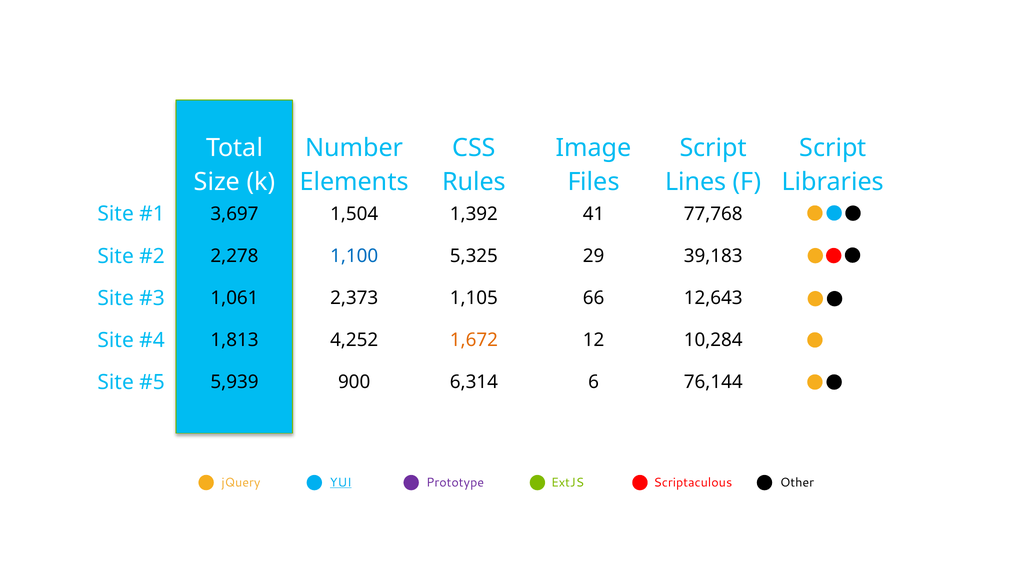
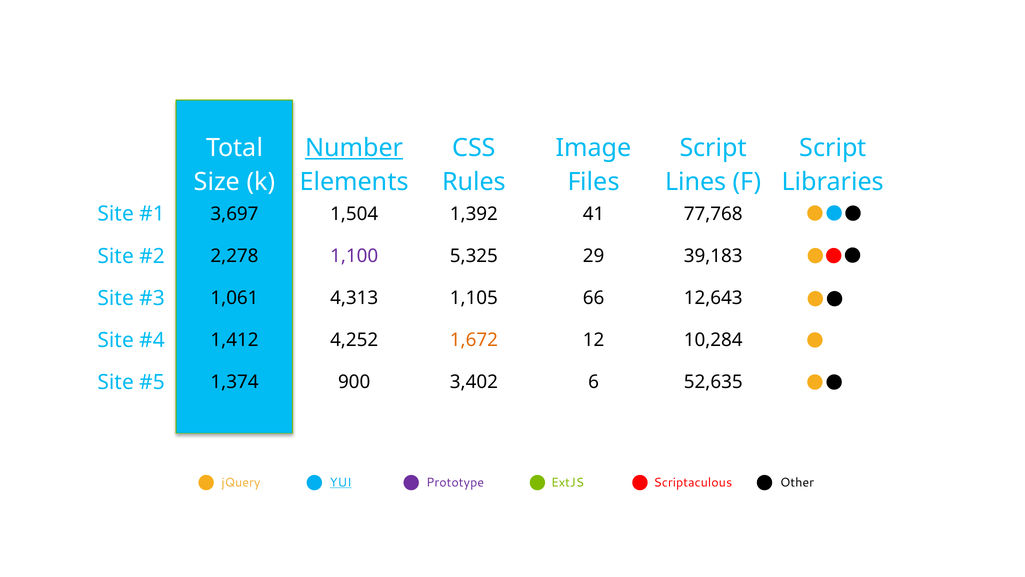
Number underline: none -> present
1,100 colour: blue -> purple
2,373: 2,373 -> 4,313
1,813: 1,813 -> 1,412
5,939: 5,939 -> 1,374
6,314: 6,314 -> 3,402
76,144: 76,144 -> 52,635
